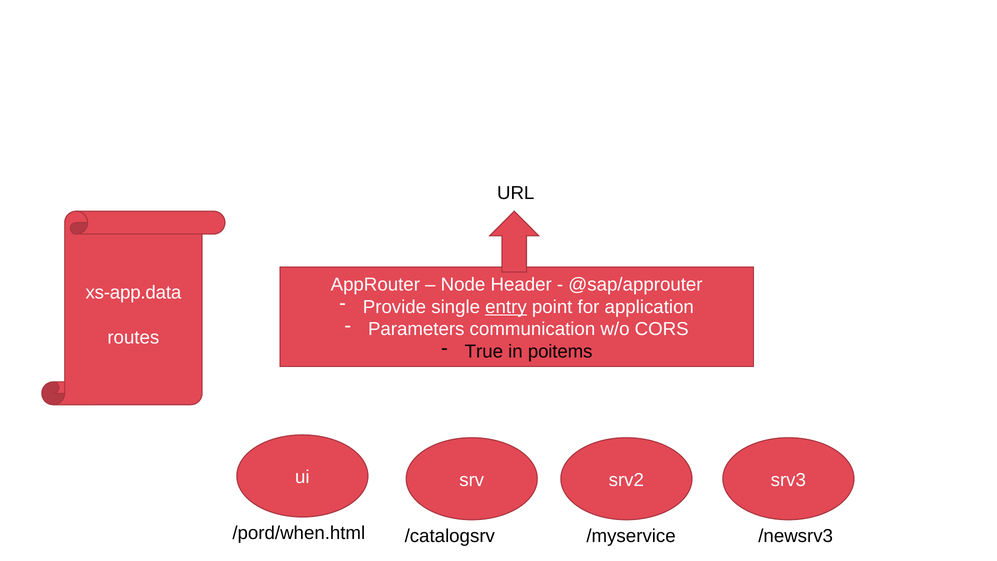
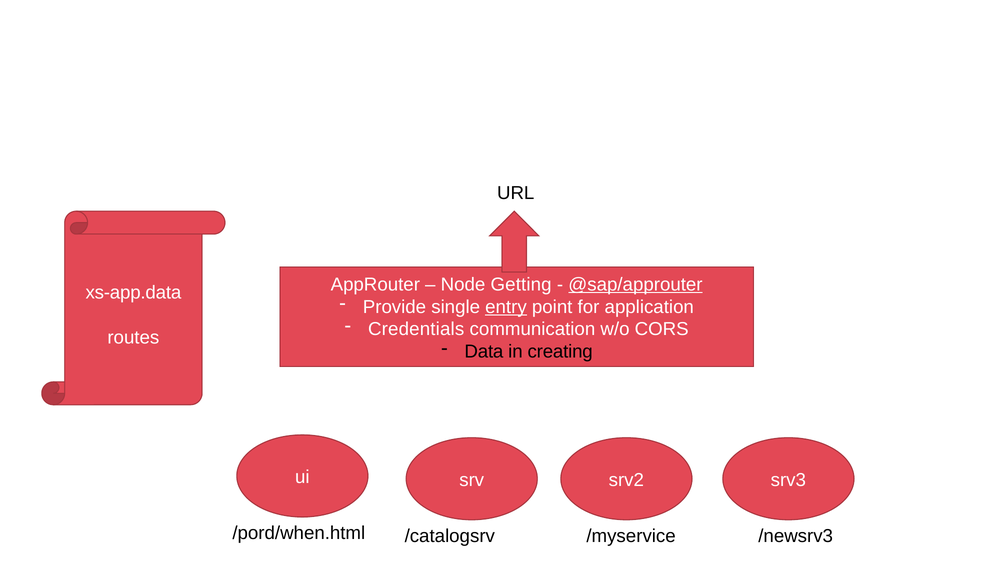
Header: Header -> Getting
@sap/approuter underline: none -> present
Parameters: Parameters -> Credentials
True: True -> Data
poitems: poitems -> creating
